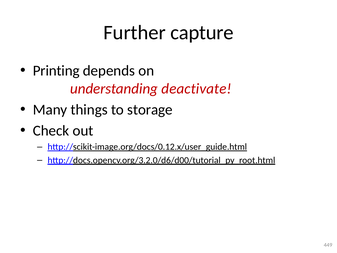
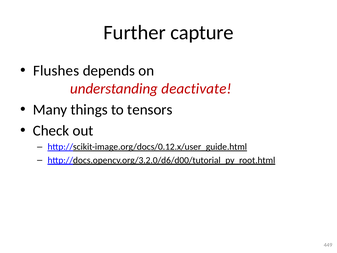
Printing: Printing -> Flushes
storage: storage -> tensors
